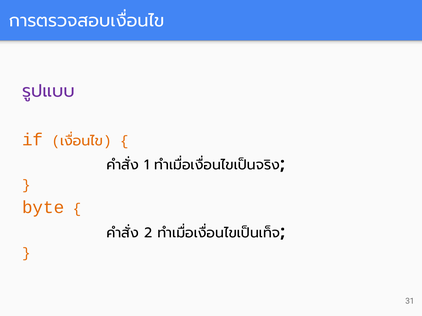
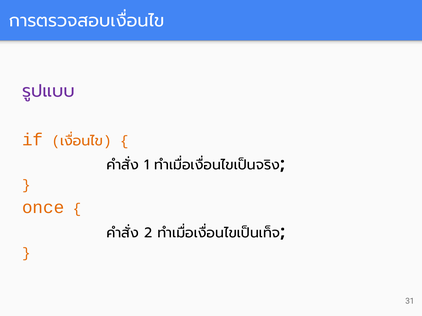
byte: byte -> once
